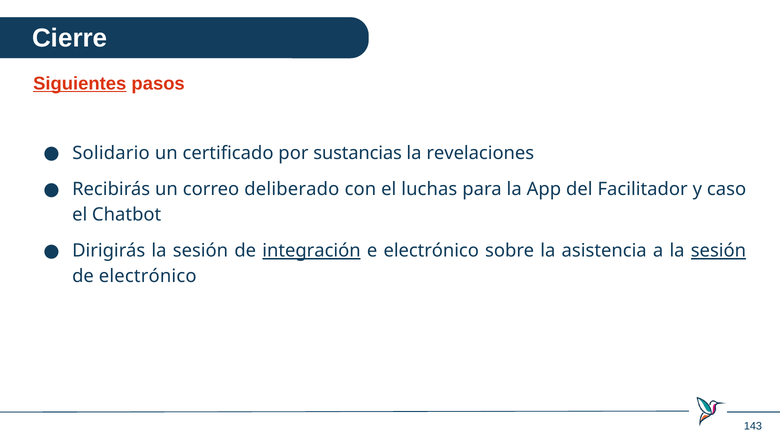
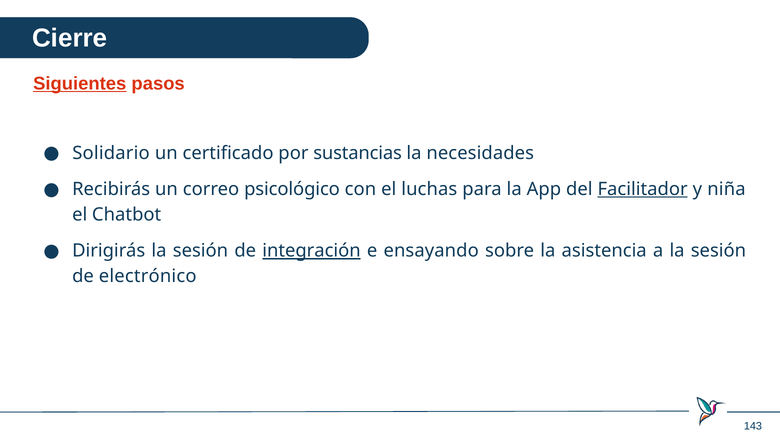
revelaciones: revelaciones -> necesidades
deliberado: deliberado -> psicológico
Facilitador underline: none -> present
caso: caso -> niña
e electrónico: electrónico -> ensayando
sesión at (718, 251) underline: present -> none
